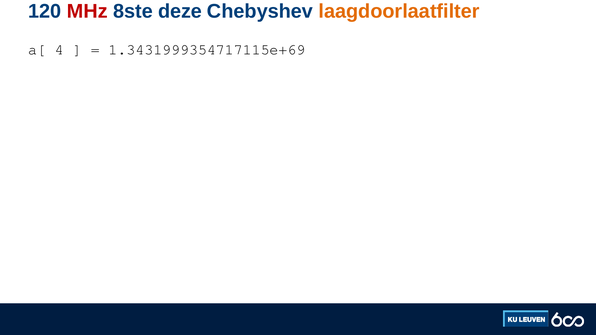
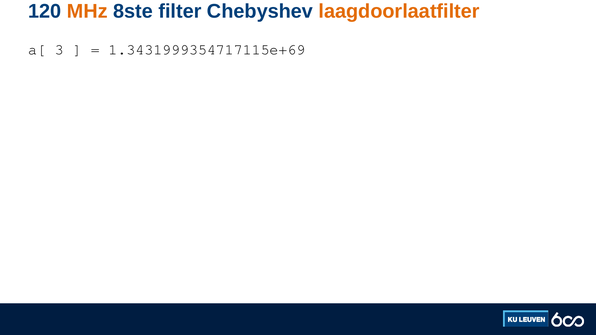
MHz colour: red -> orange
deze: deze -> filter
4: 4 -> 3
